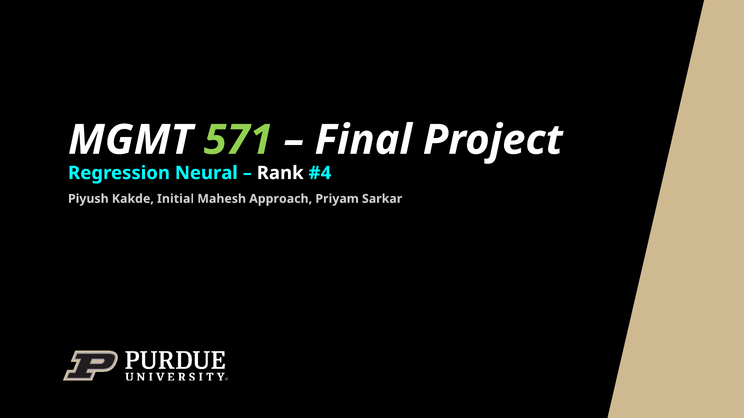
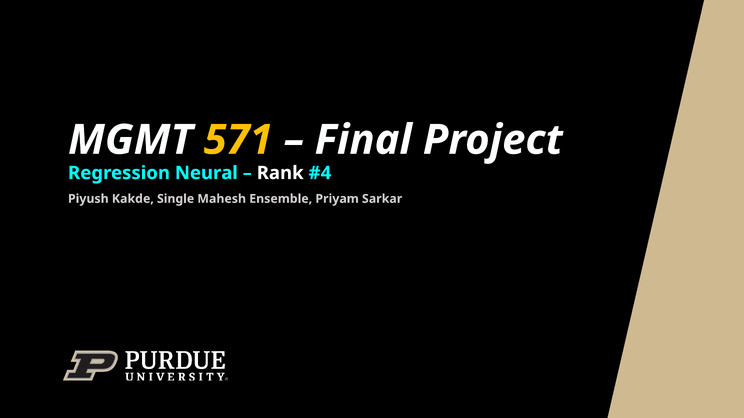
571 colour: light green -> yellow
Initial: Initial -> Single
Approach: Approach -> Ensemble
